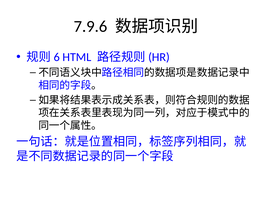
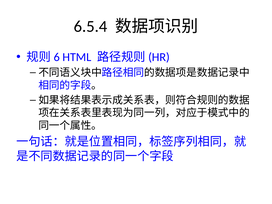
7.9.6: 7.9.6 -> 6.5.4
